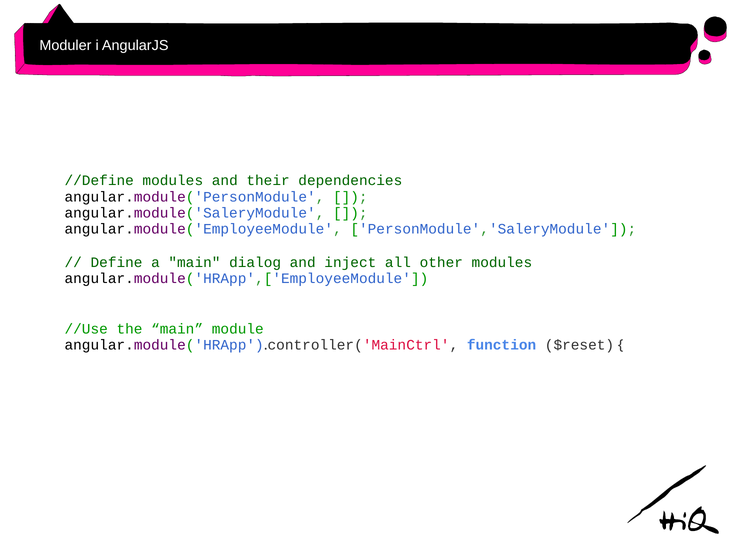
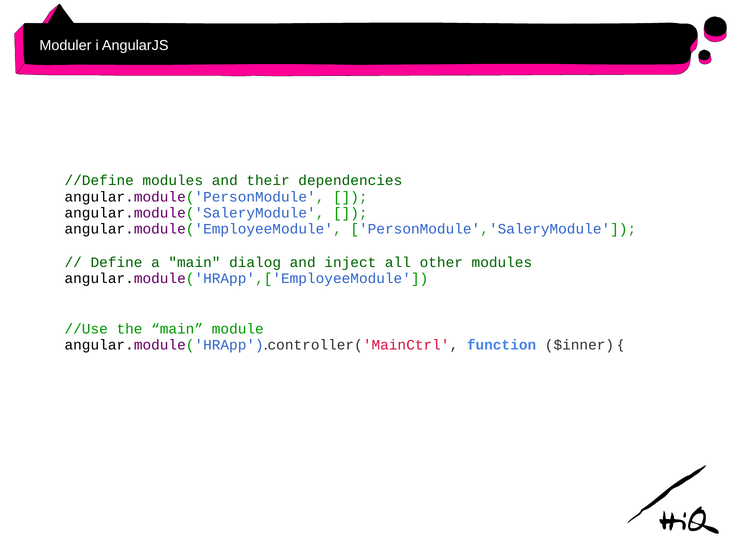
$reset: $reset -> $inner
